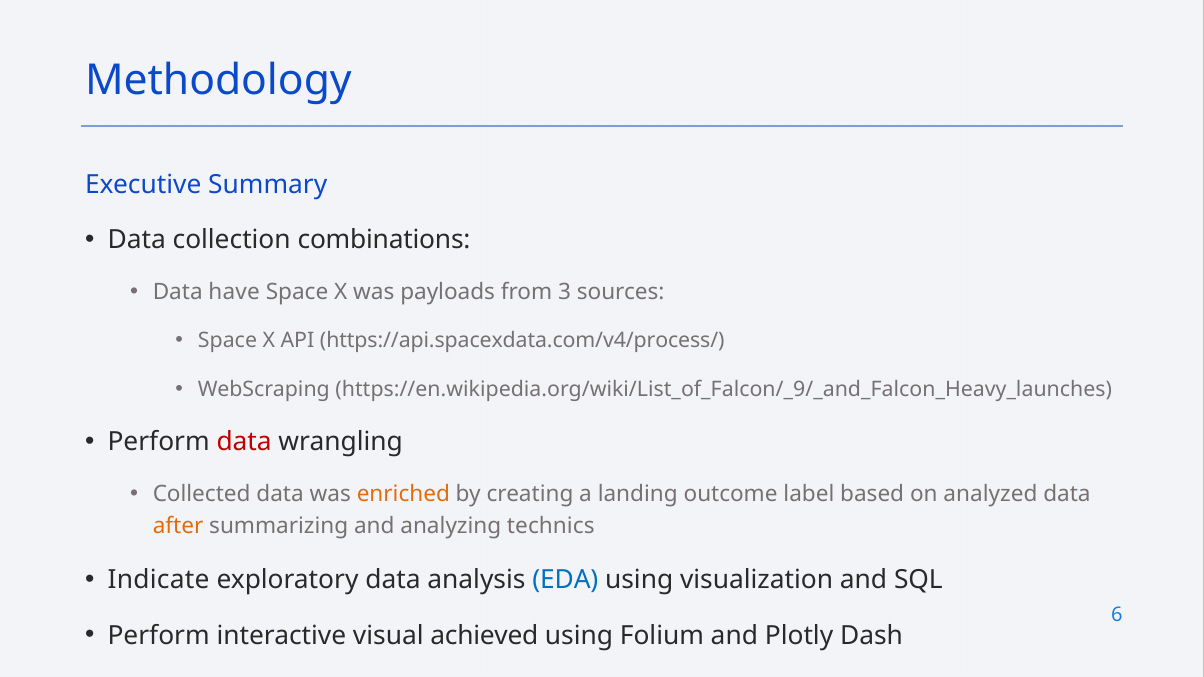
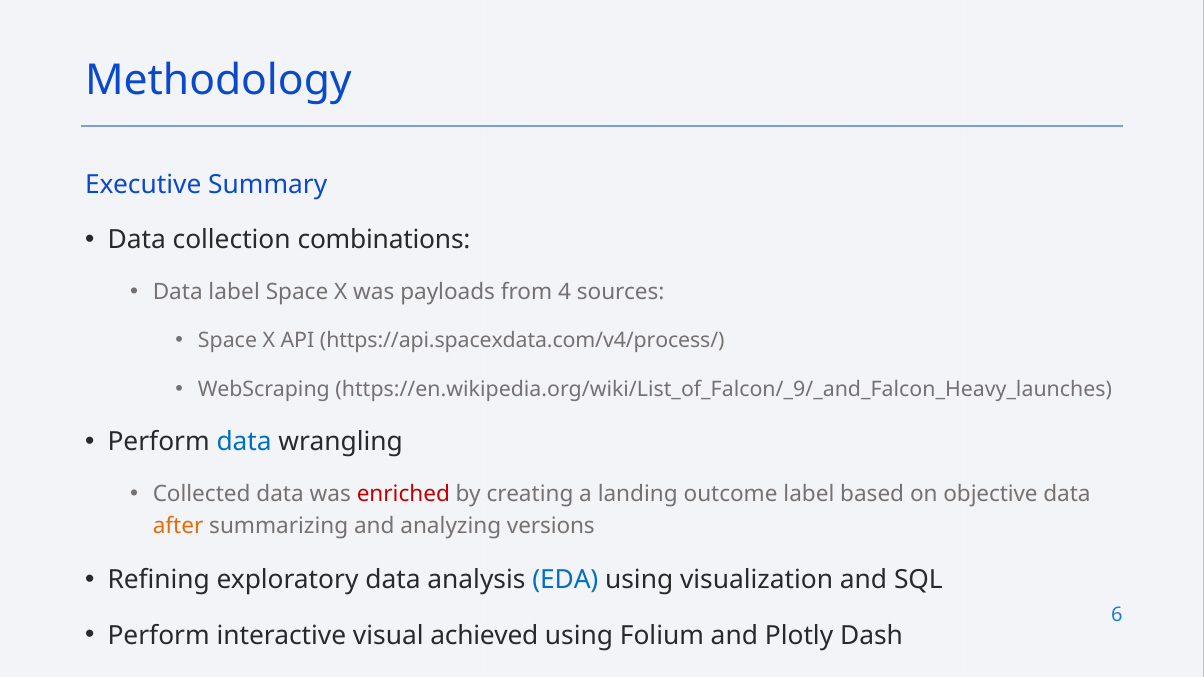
Data have: have -> label
3: 3 -> 4
data at (244, 442) colour: red -> blue
enriched colour: orange -> red
analyzed: analyzed -> objective
technics: technics -> versions
Indicate: Indicate -> Refining
